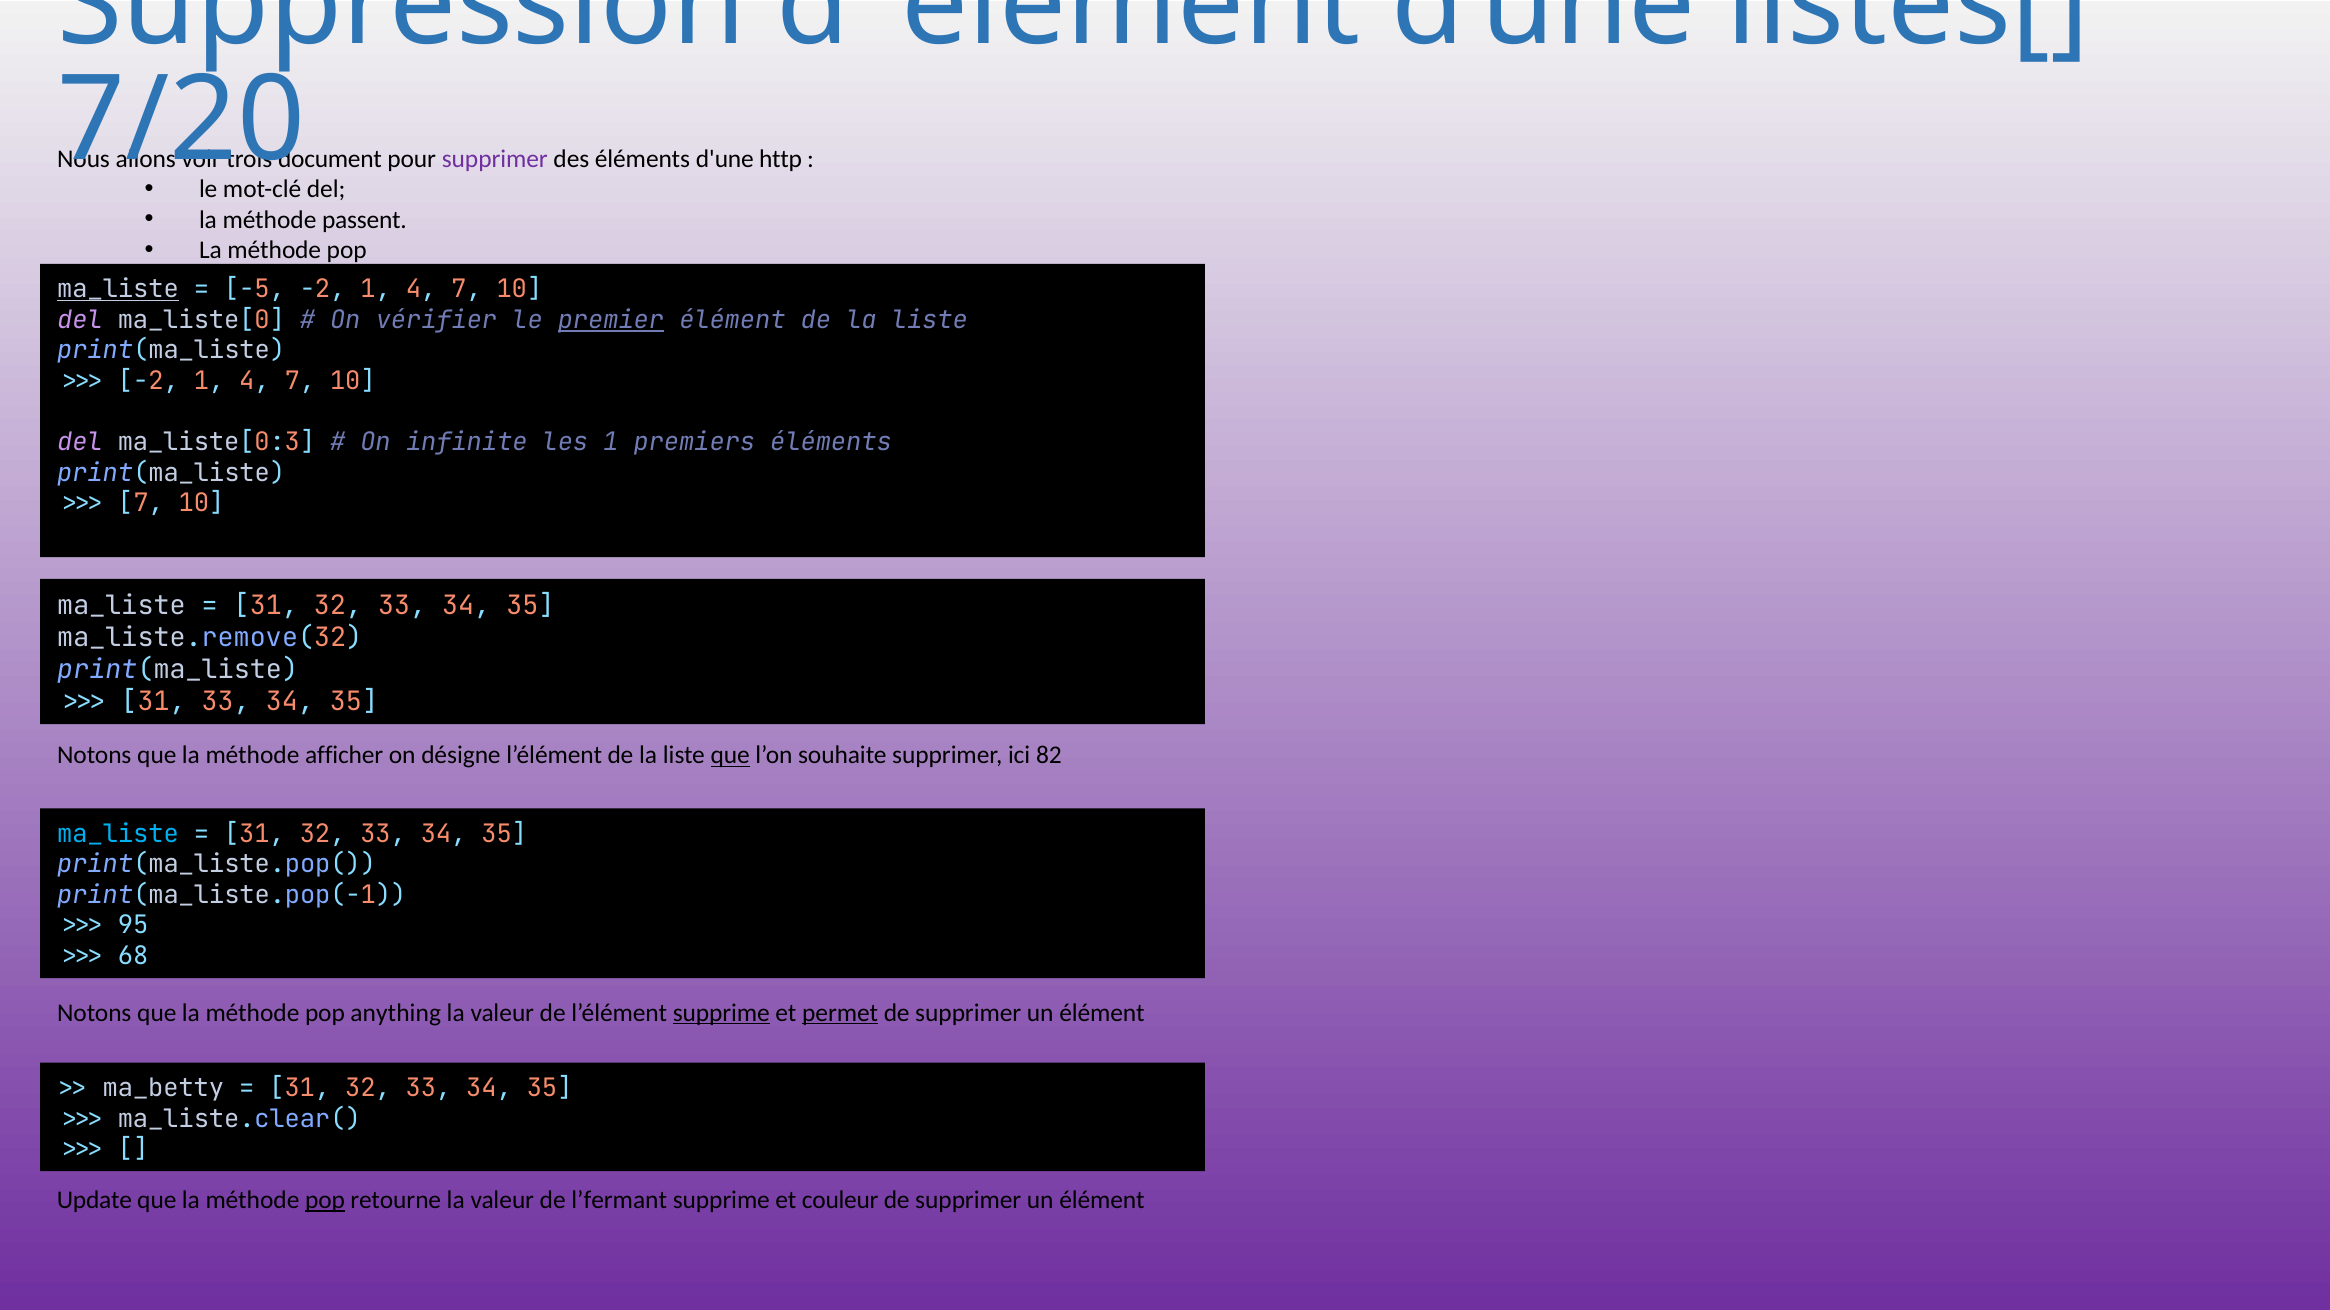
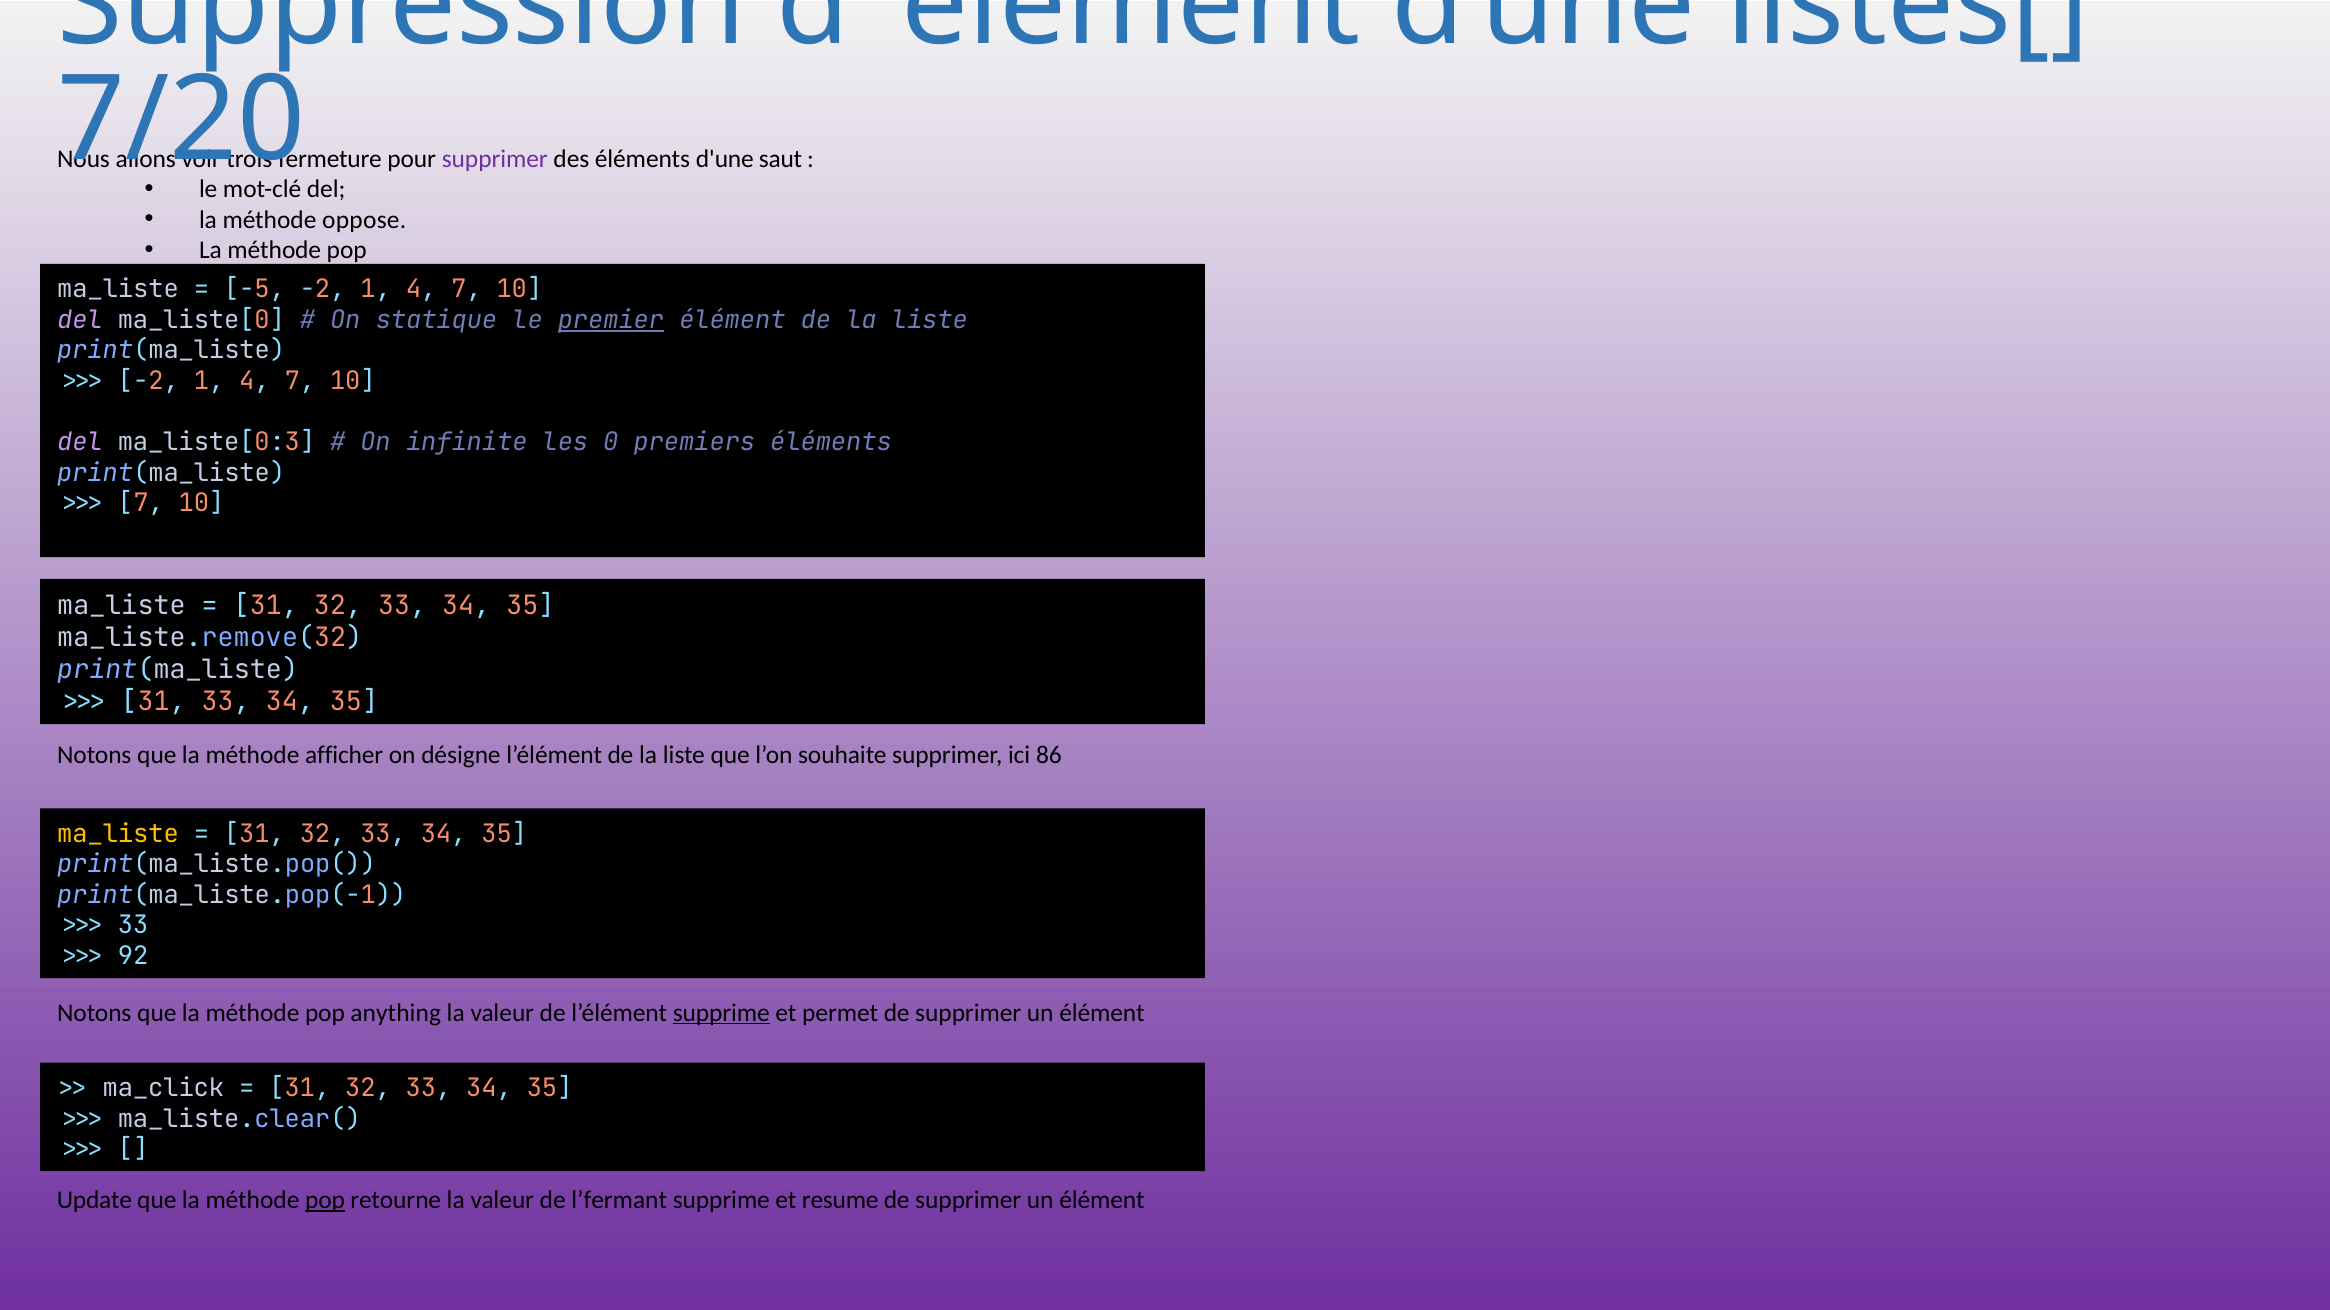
document: document -> fermeture
http: http -> saut
passent: passent -> oppose
ma_liste at (118, 290) underline: present -> none
vérifier: vérifier -> statique
les 1: 1 -> 0
que at (730, 756) underline: present -> none
82: 82 -> 86
ma_liste at (118, 834) colour: light blue -> yellow
95 at (133, 926): 95 -> 33
68: 68 -> 92
permet underline: present -> none
ma_betty: ma_betty -> ma_click
couleur: couleur -> resume
